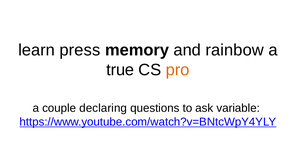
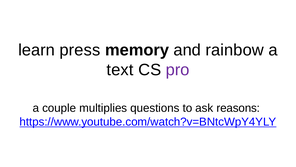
true: true -> text
pro colour: orange -> purple
declaring: declaring -> multiplies
variable: variable -> reasons
